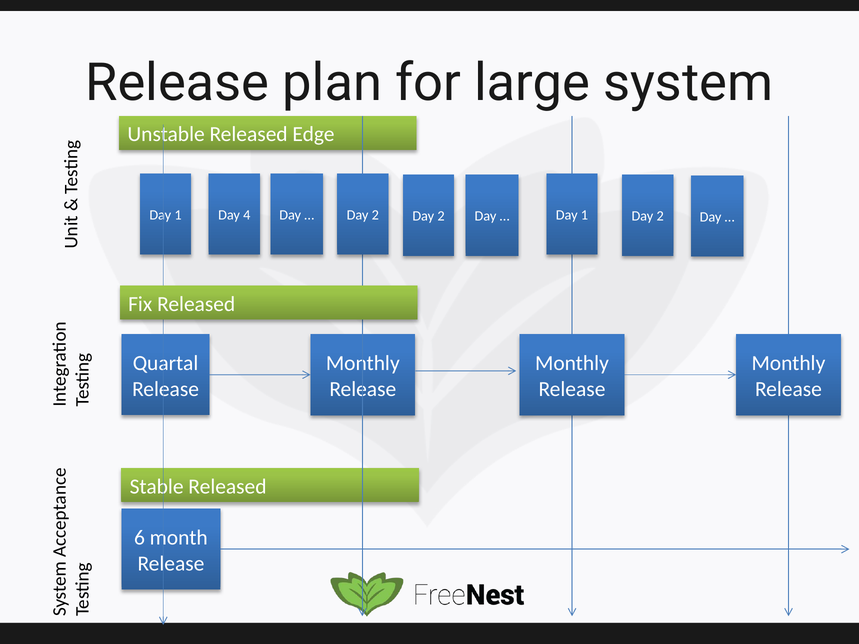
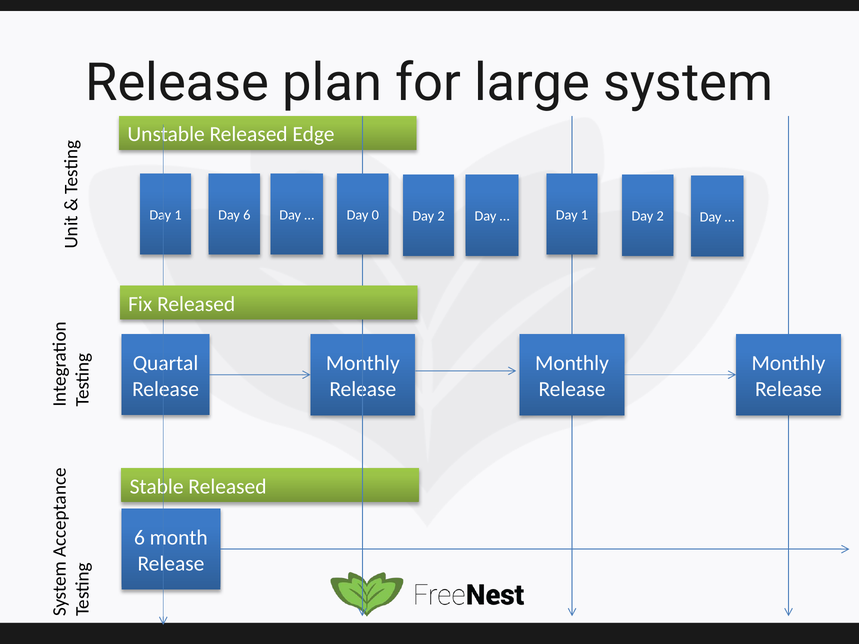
Day 4: 4 -> 6
2 at (375, 215): 2 -> 0
